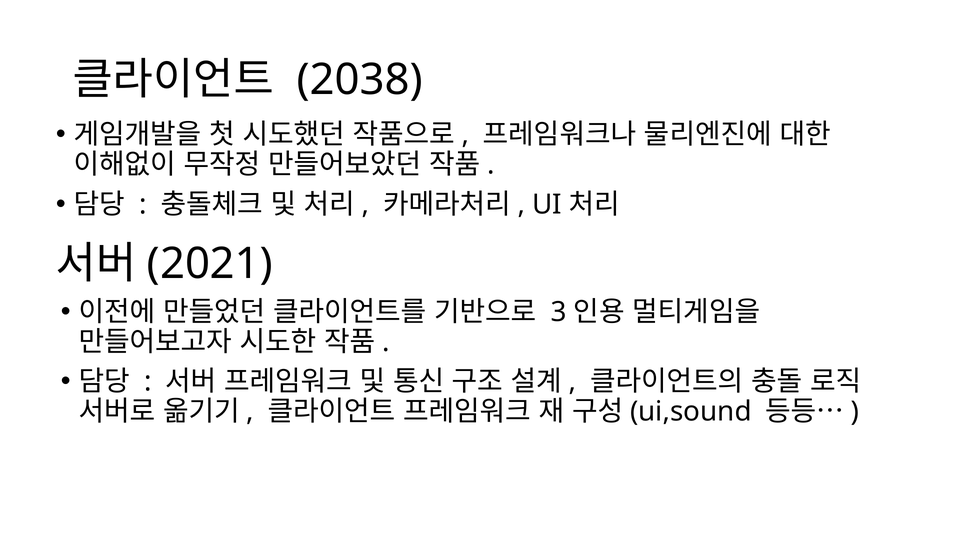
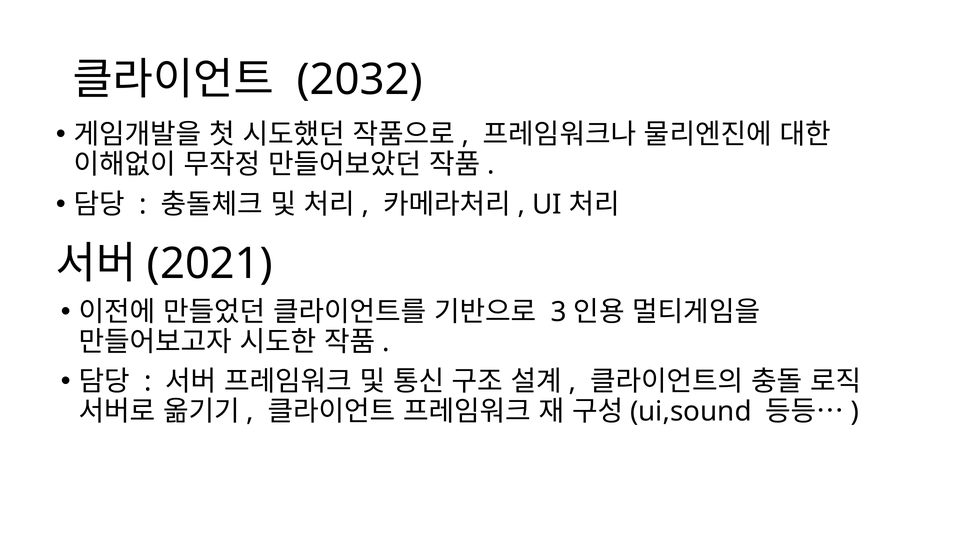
2038: 2038 -> 2032
